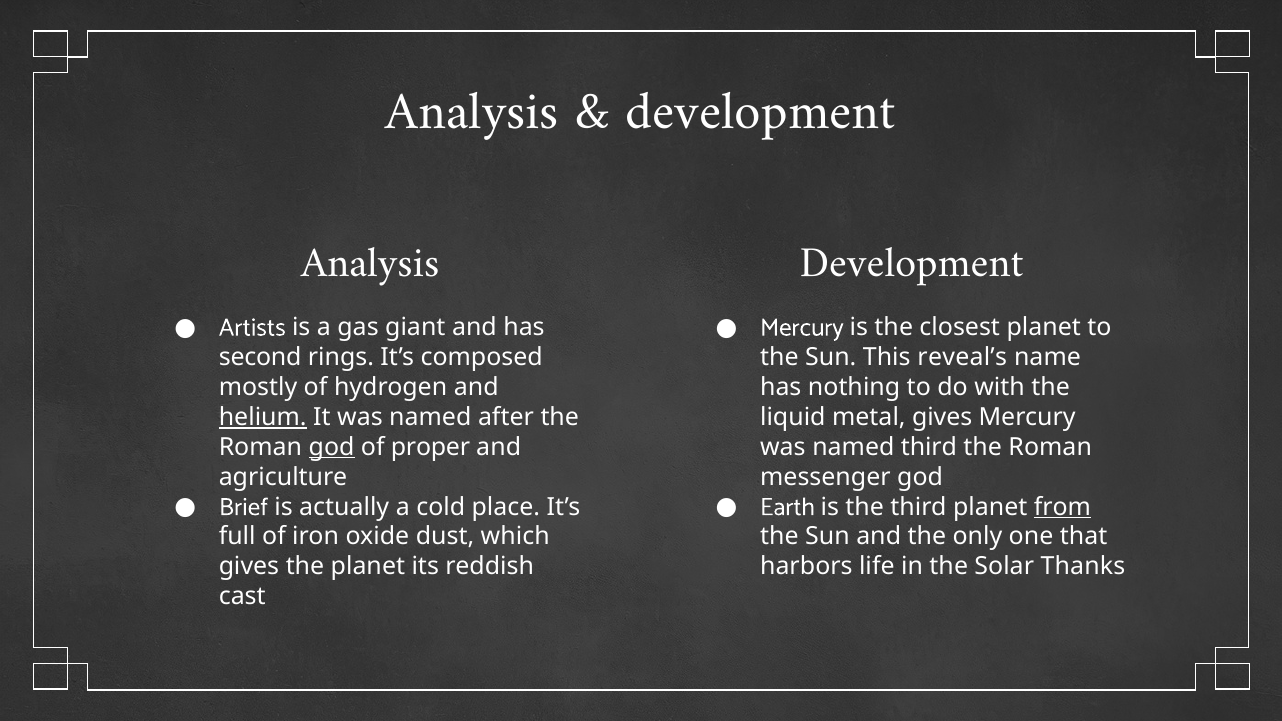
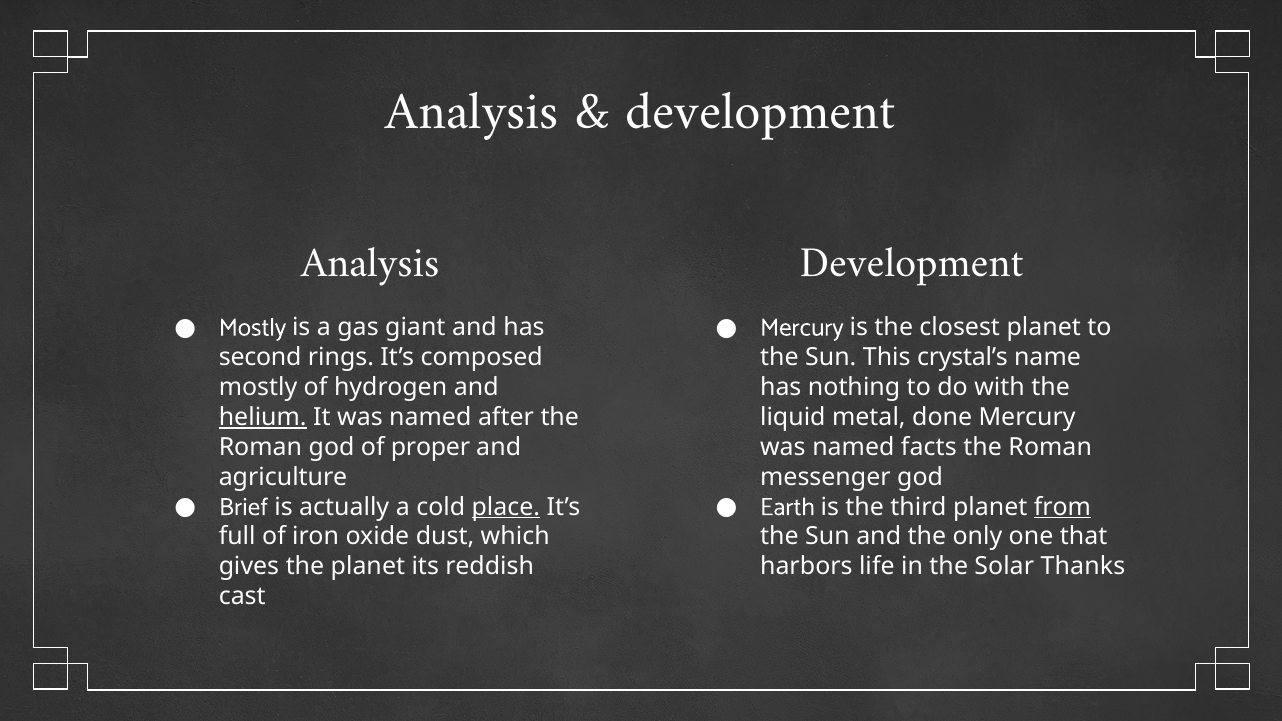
Artists at (252, 327): Artists -> Mostly
reveal’s: reveal’s -> crystal’s
metal gives: gives -> done
god at (332, 447) underline: present -> none
named third: third -> facts
place underline: none -> present
